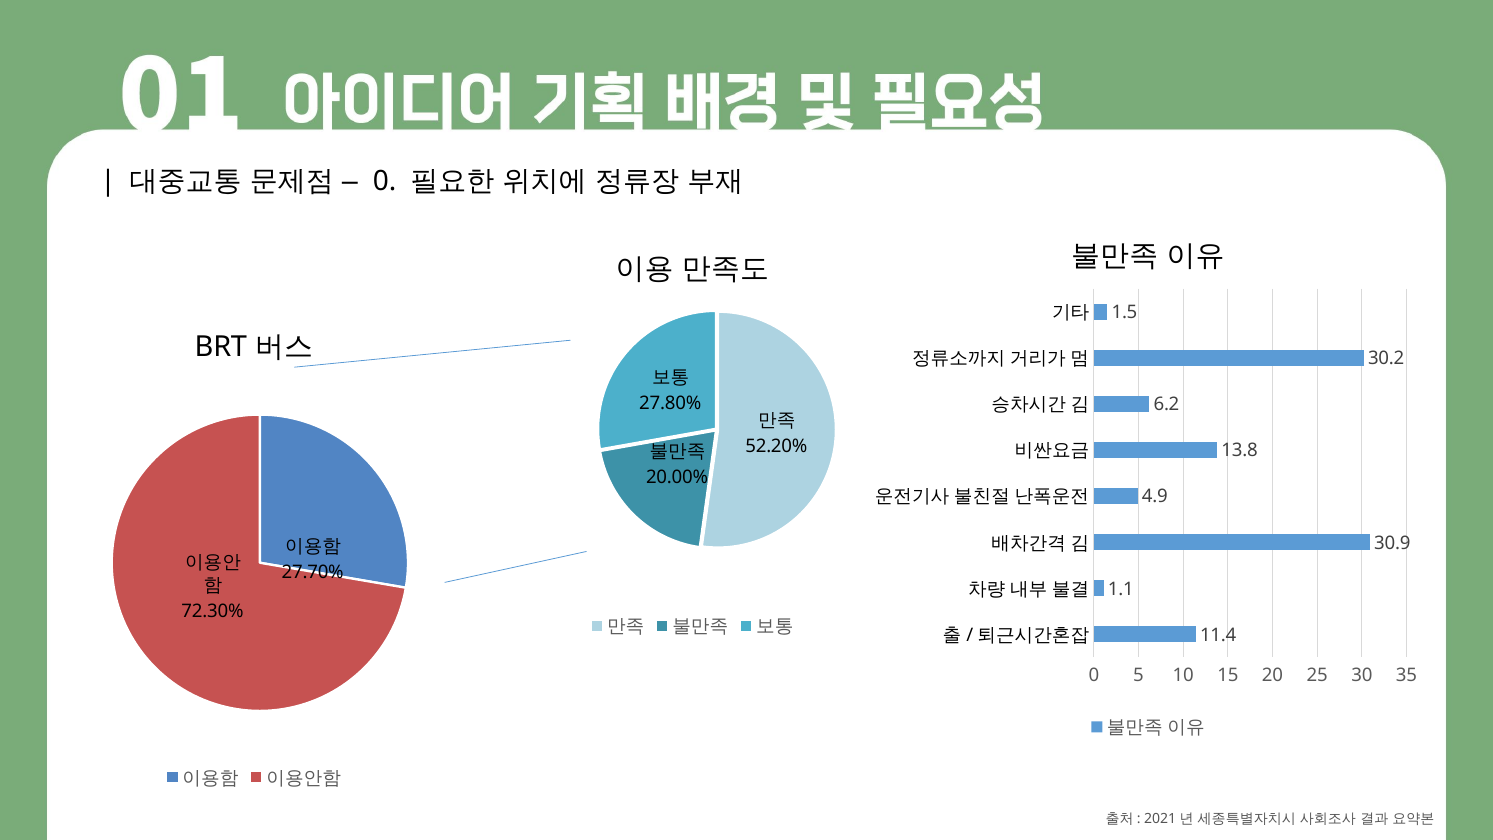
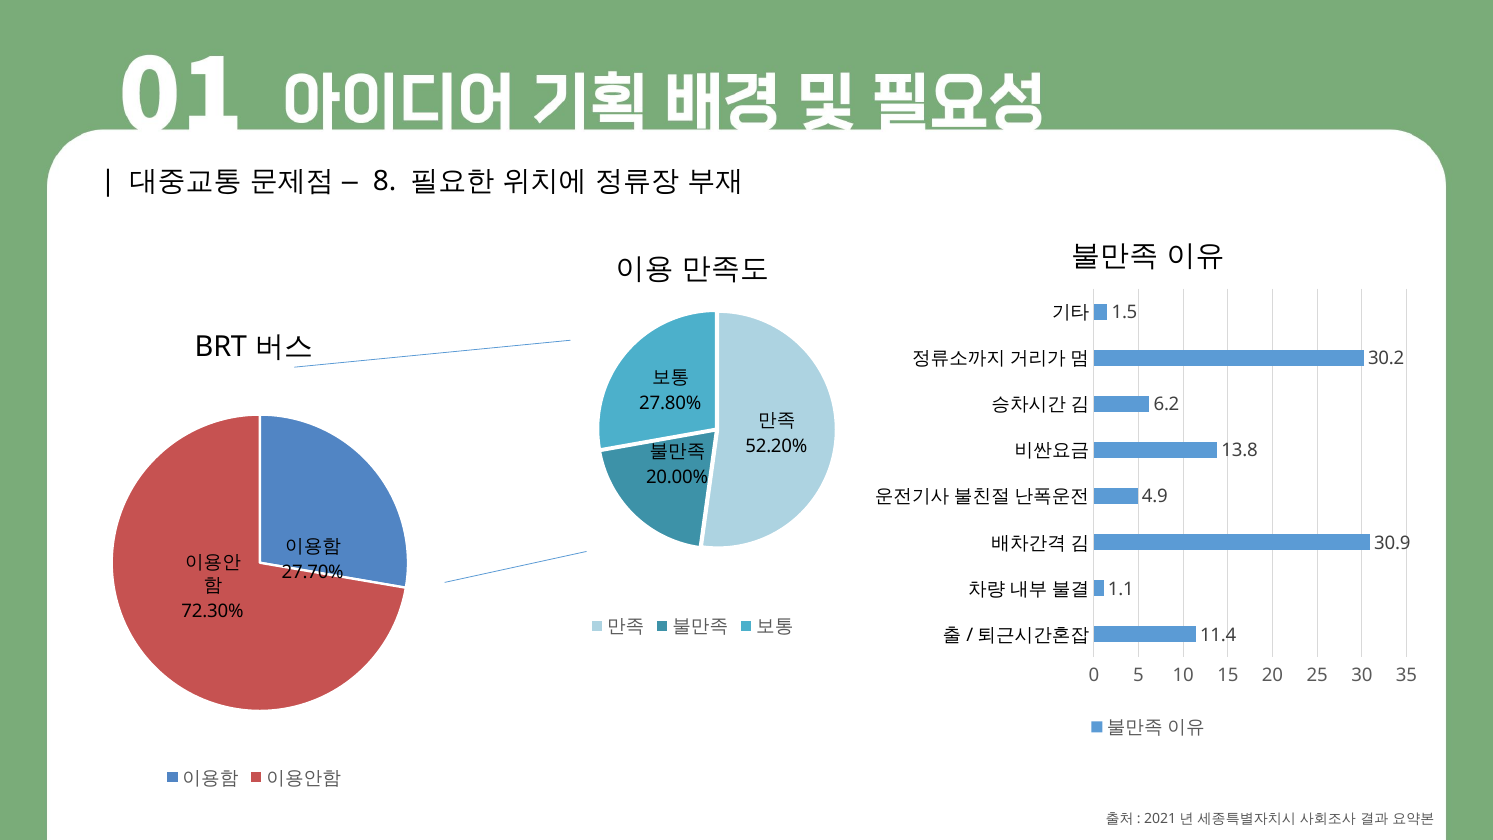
0 at (385, 181): 0 -> 8
